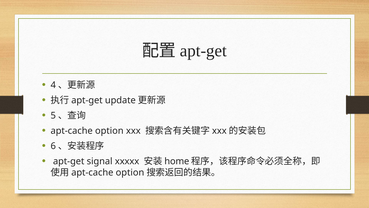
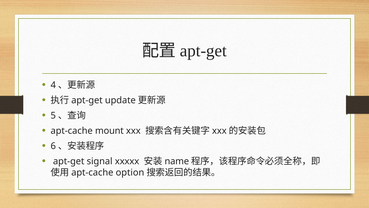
option at (109, 131): option -> mount
home: home -> name
